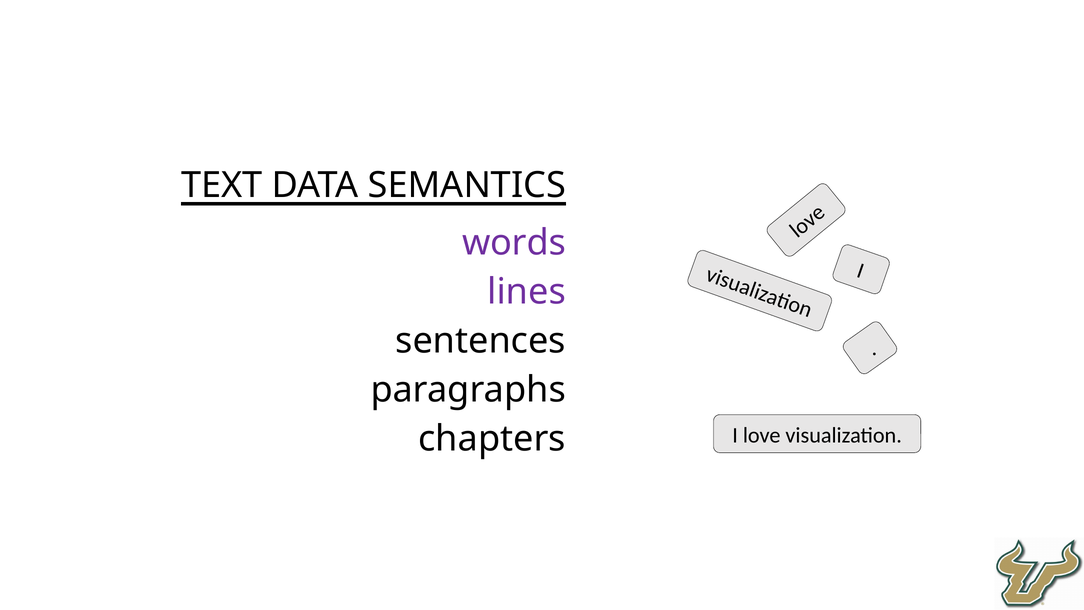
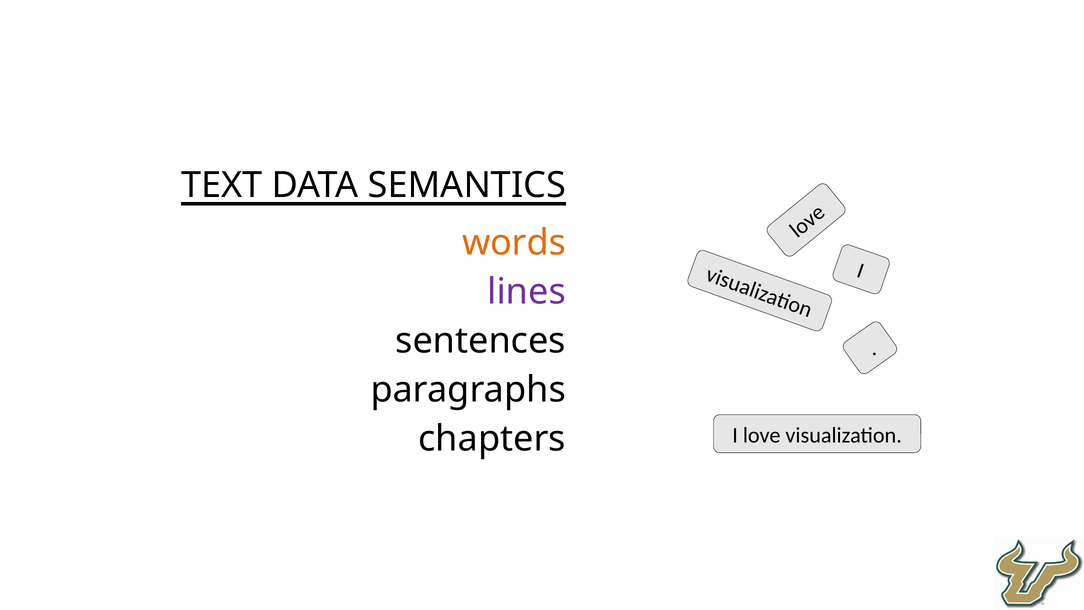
words colour: purple -> orange
